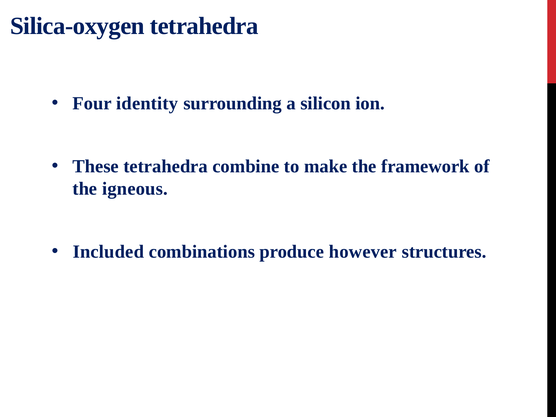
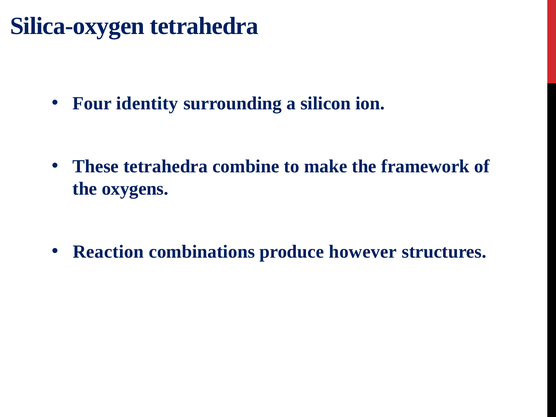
igneous: igneous -> oxygens
Included: Included -> Reaction
